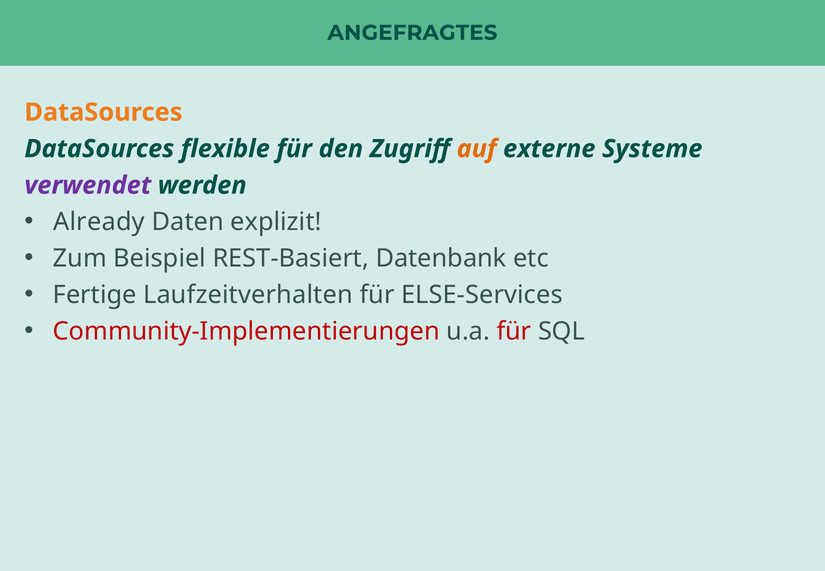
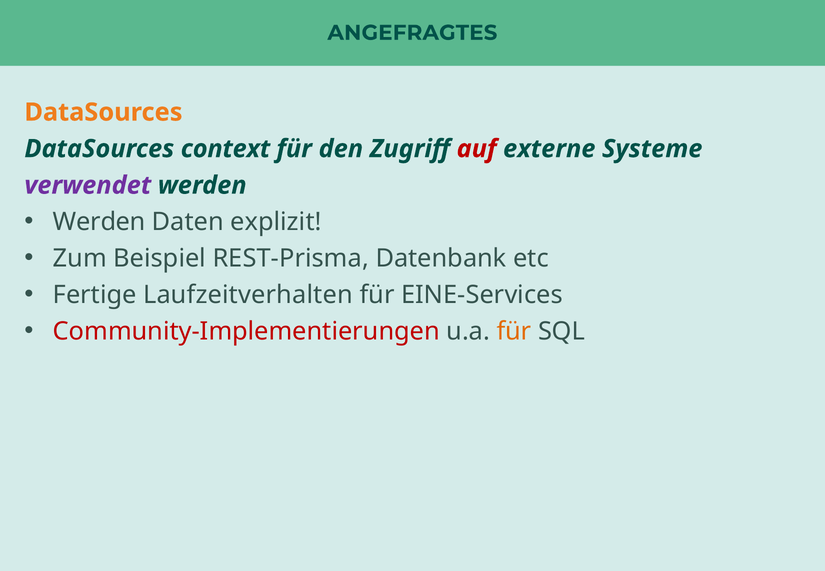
flexible: flexible -> context
auf colour: orange -> red
Already at (99, 222): Already -> Werden
REST-Basiert: REST-Basiert -> REST-Prisma
ELSE-Services: ELSE-Services -> EINE-Services
für at (514, 332) colour: red -> orange
